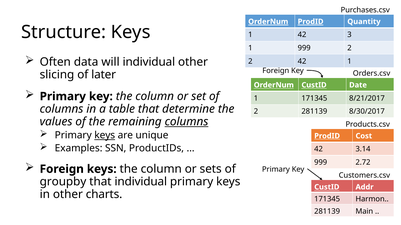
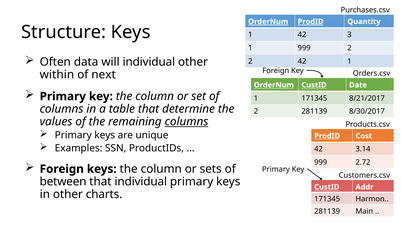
slicing: slicing -> within
later: later -> next
keys at (105, 136) underline: present -> none
groupby: groupby -> between
